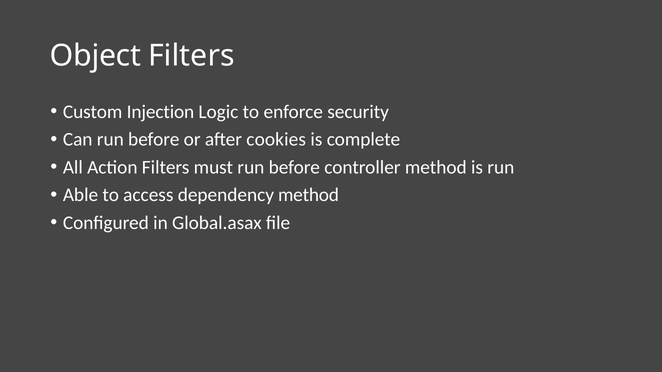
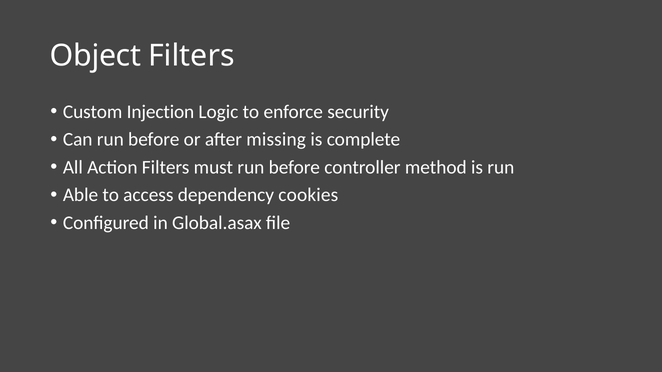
cookies: cookies -> missing
dependency method: method -> cookies
